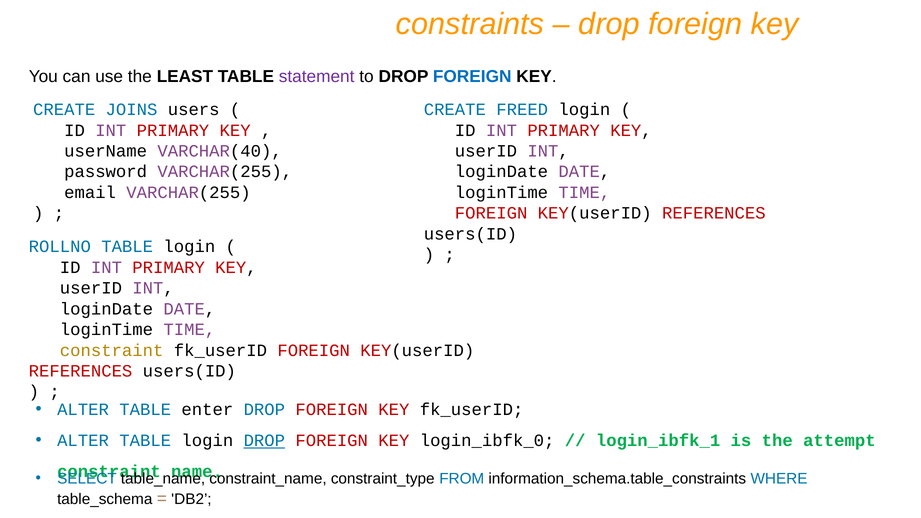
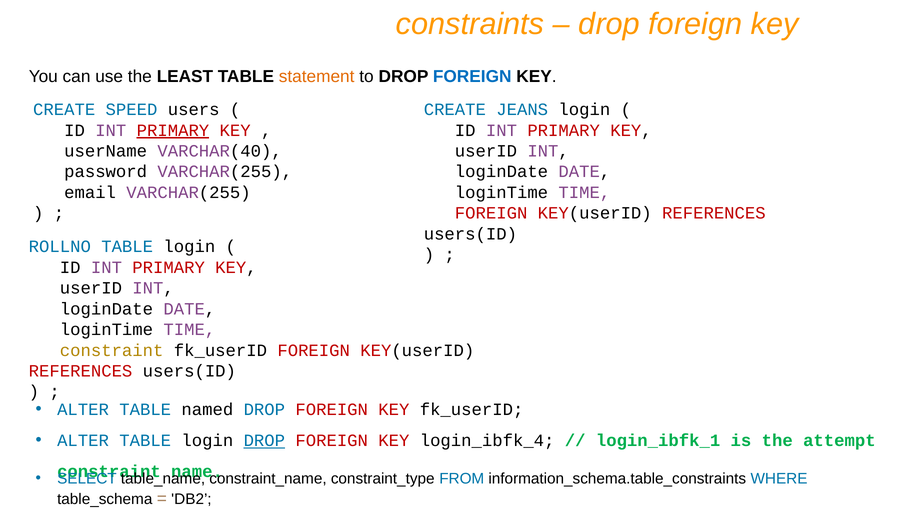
statement colour: purple -> orange
JOINS: JOINS -> SPEED
FREED: FREED -> JEANS
PRIMARY at (173, 130) underline: none -> present
enter: enter -> named
login_ibfk_0: login_ibfk_0 -> login_ibfk_4
